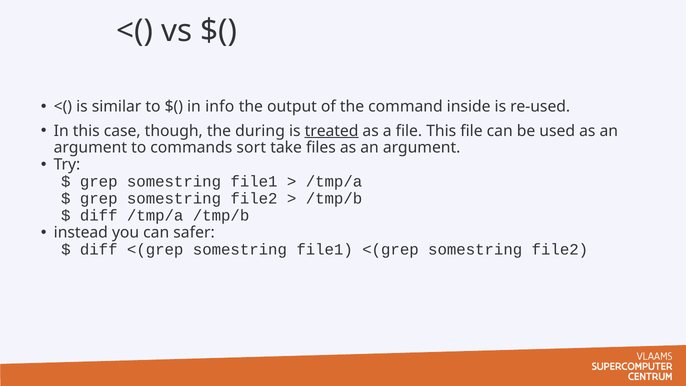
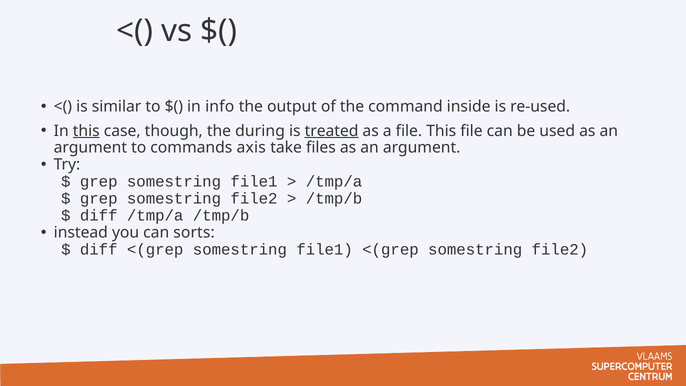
this at (86, 131) underline: none -> present
sort: sort -> axis
safer: safer -> sorts
